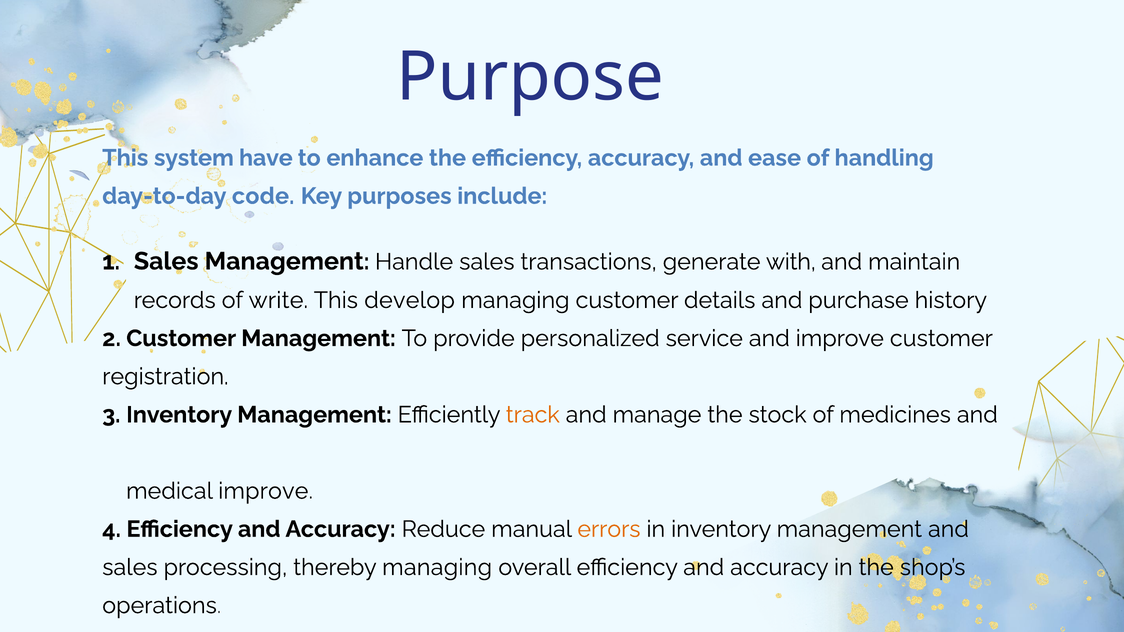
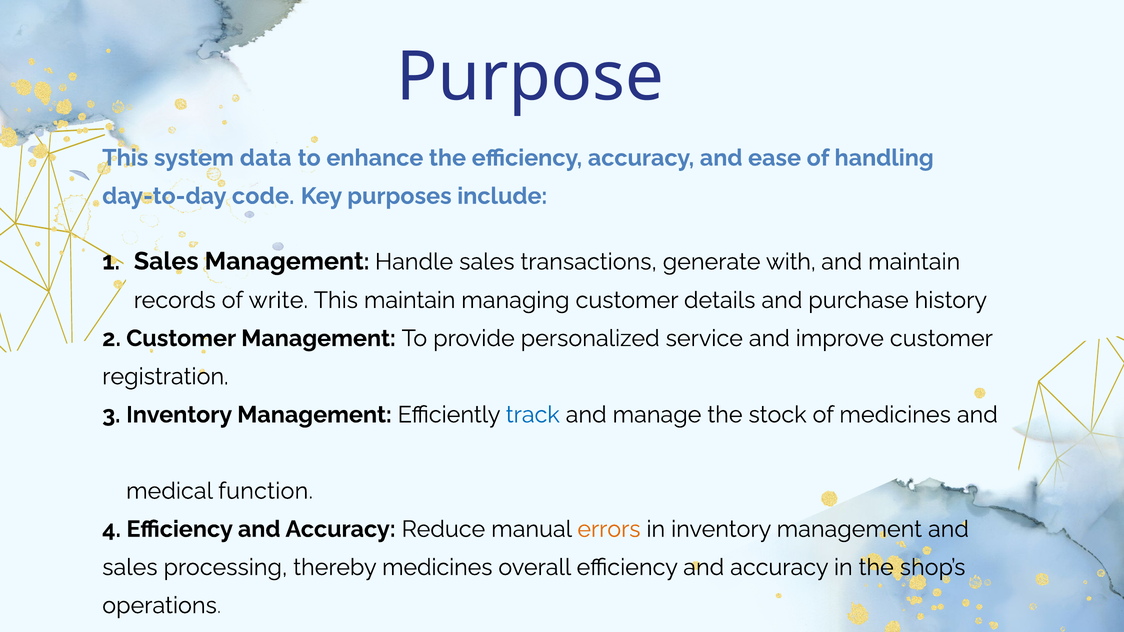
have: have -> data
This develop: develop -> maintain
track colour: orange -> blue
medical improve: improve -> function
thereby managing: managing -> medicines
